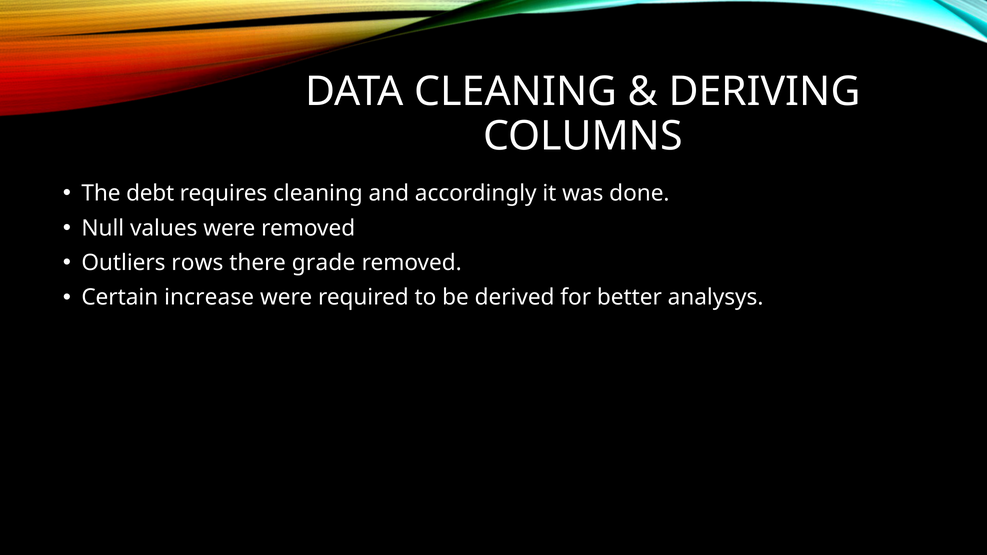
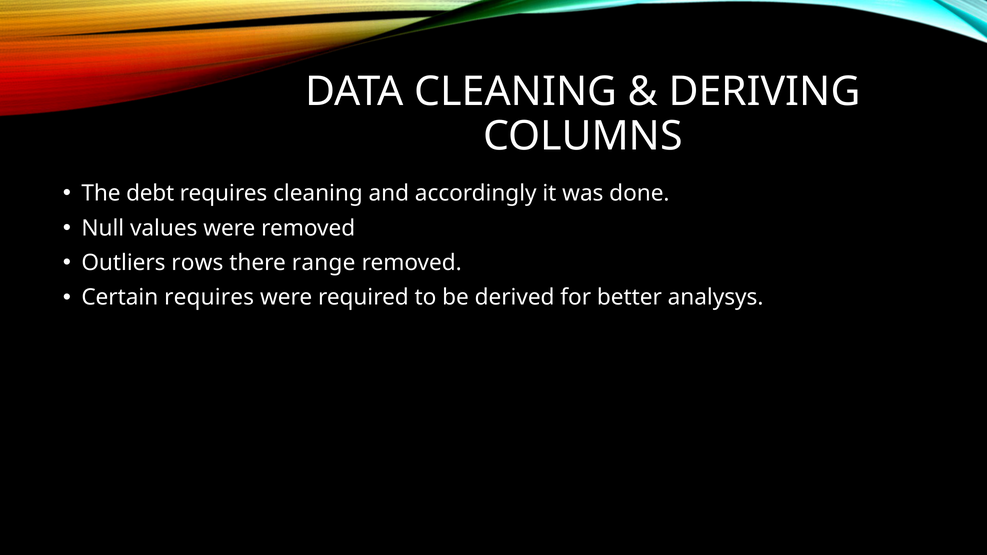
grade: grade -> range
Certain increase: increase -> requires
